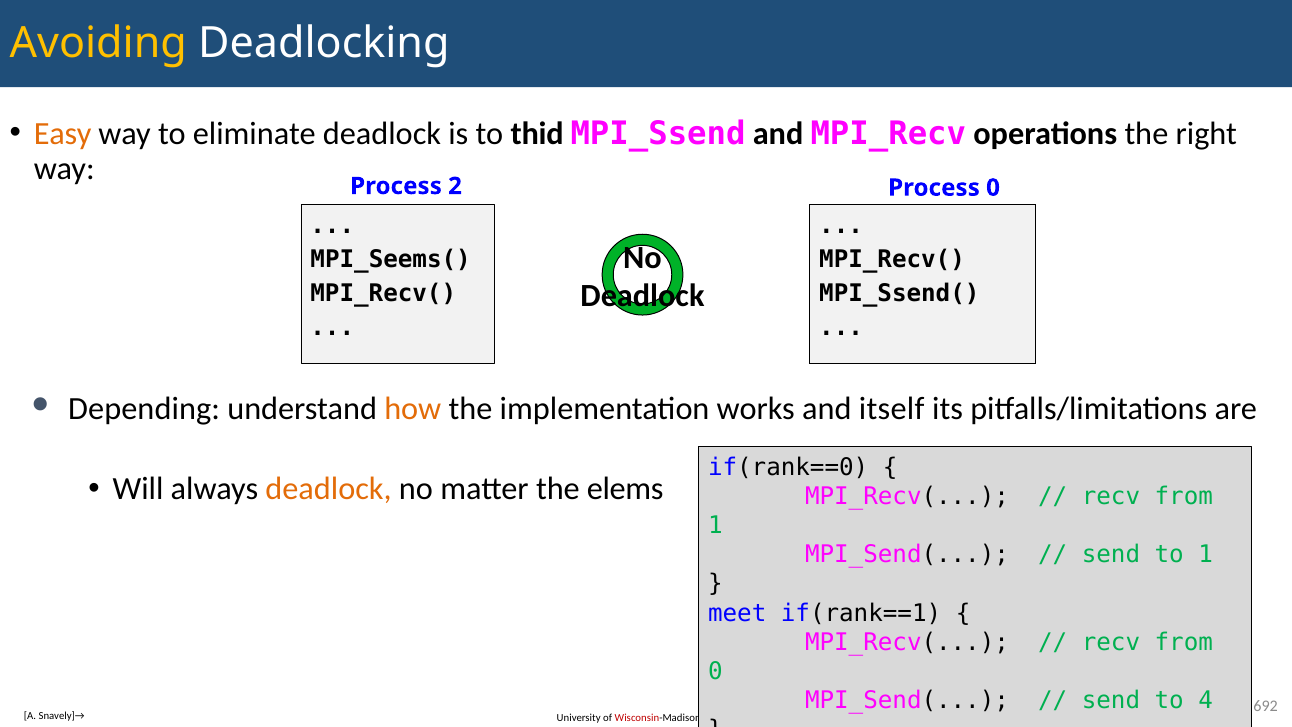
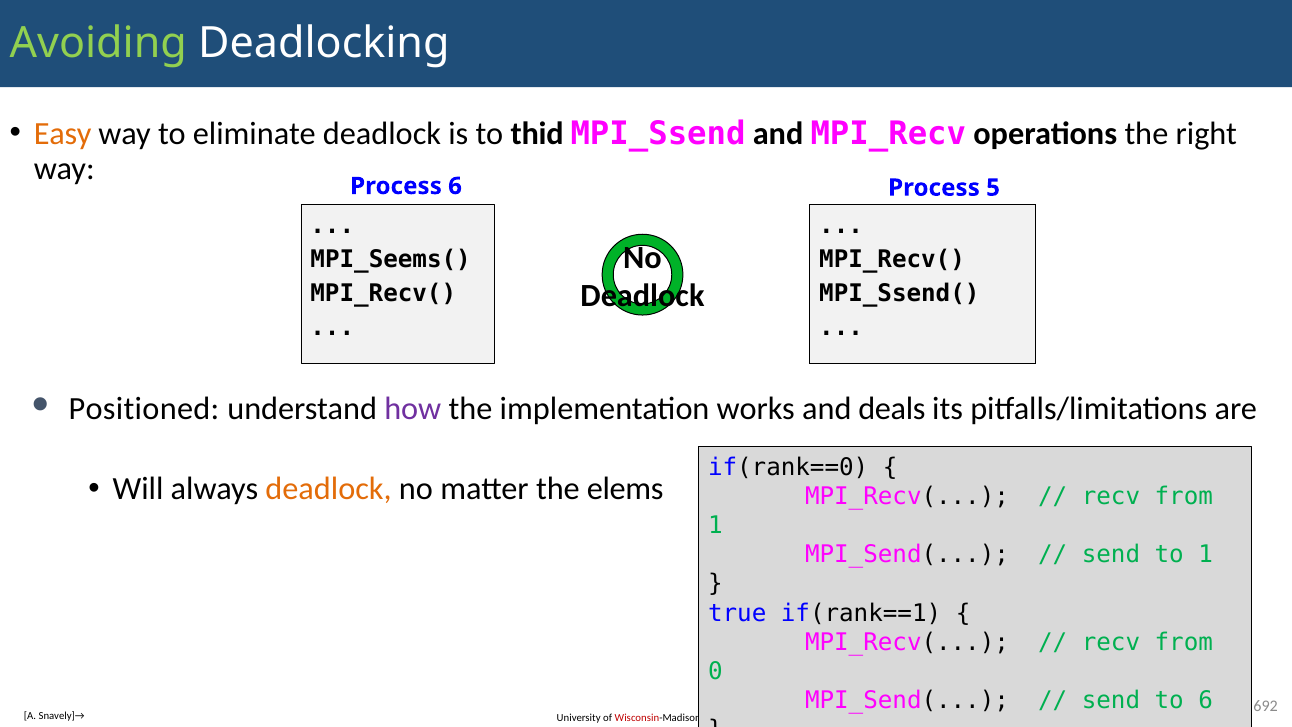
Avoiding colour: yellow -> light green
Process 2: 2 -> 6
Process 0: 0 -> 5
Depending: Depending -> Positioned
how colour: orange -> purple
itself: itself -> deals
meet: meet -> true
to 4: 4 -> 6
